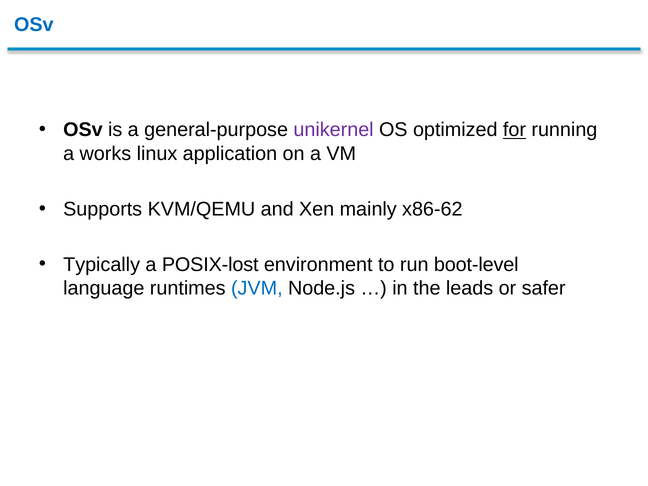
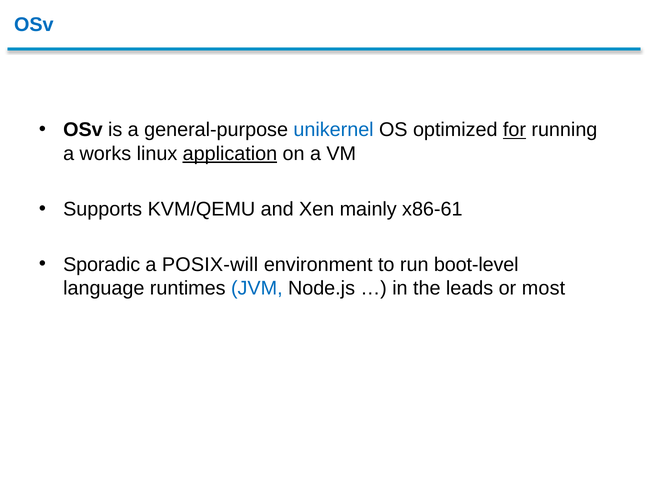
unikernel colour: purple -> blue
application underline: none -> present
x86-62: x86-62 -> x86-61
Typically: Typically -> Sporadic
POSIX-lost: POSIX-lost -> POSIX-will
safer: safer -> most
